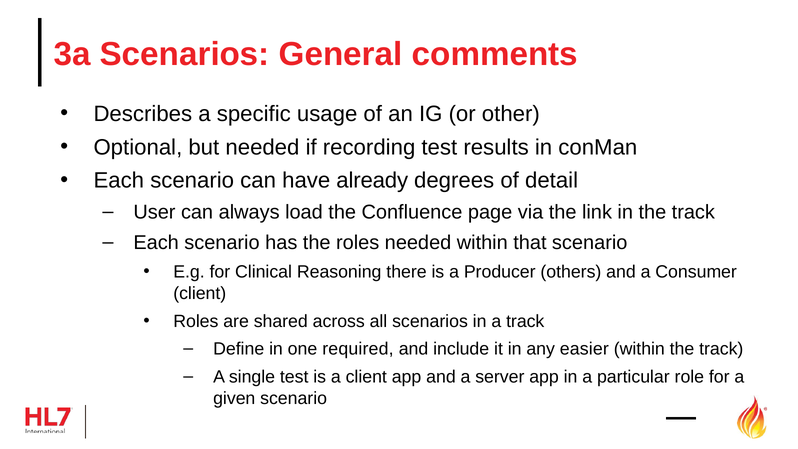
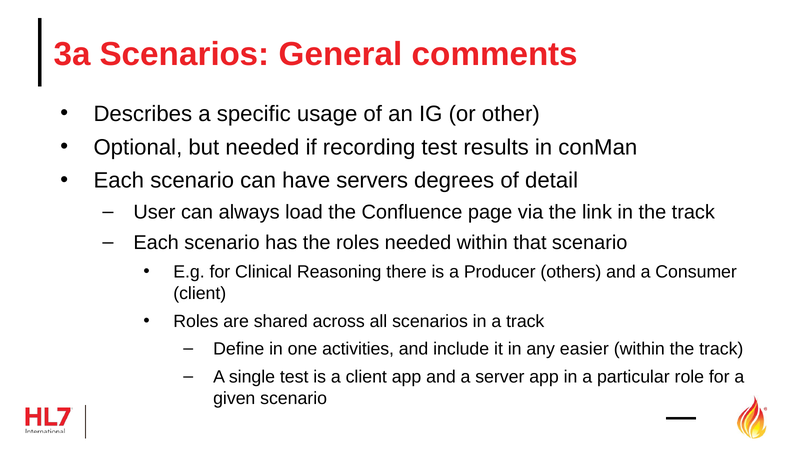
already: already -> servers
required: required -> activities
